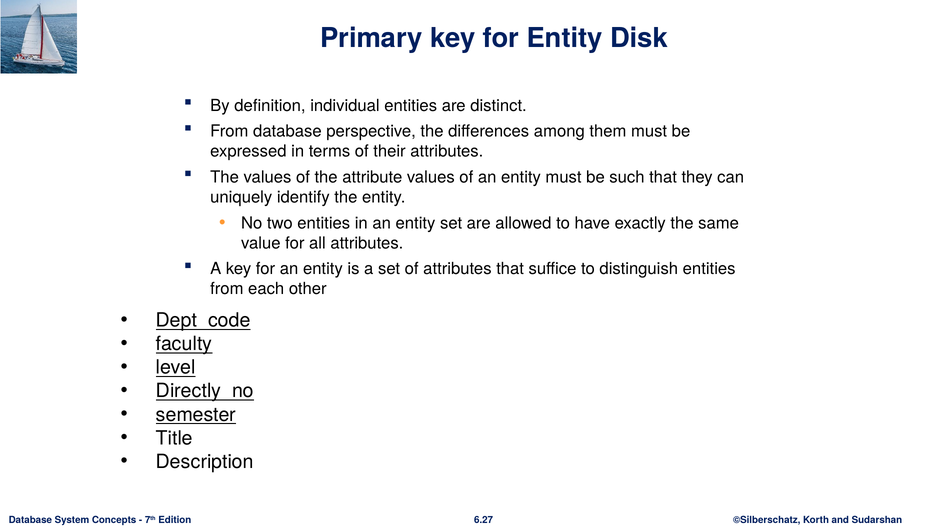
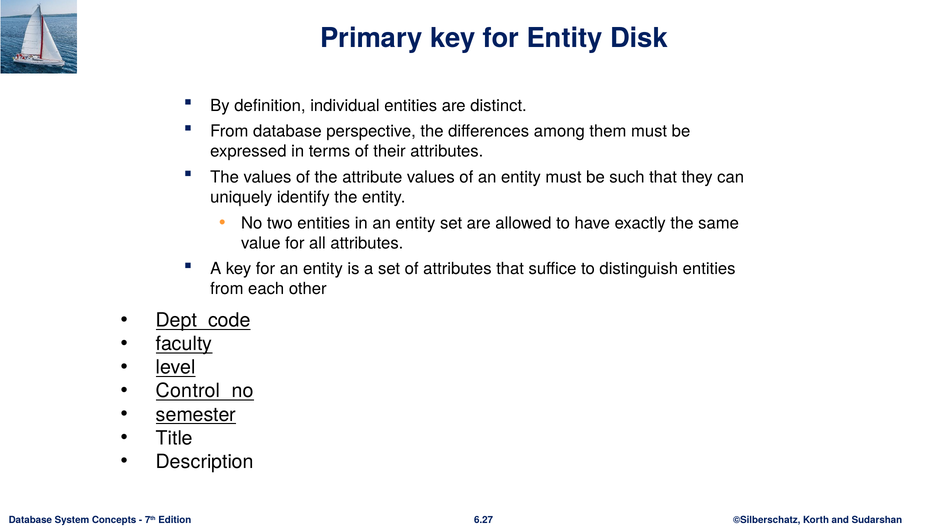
Directly_no: Directly_no -> Control_no
